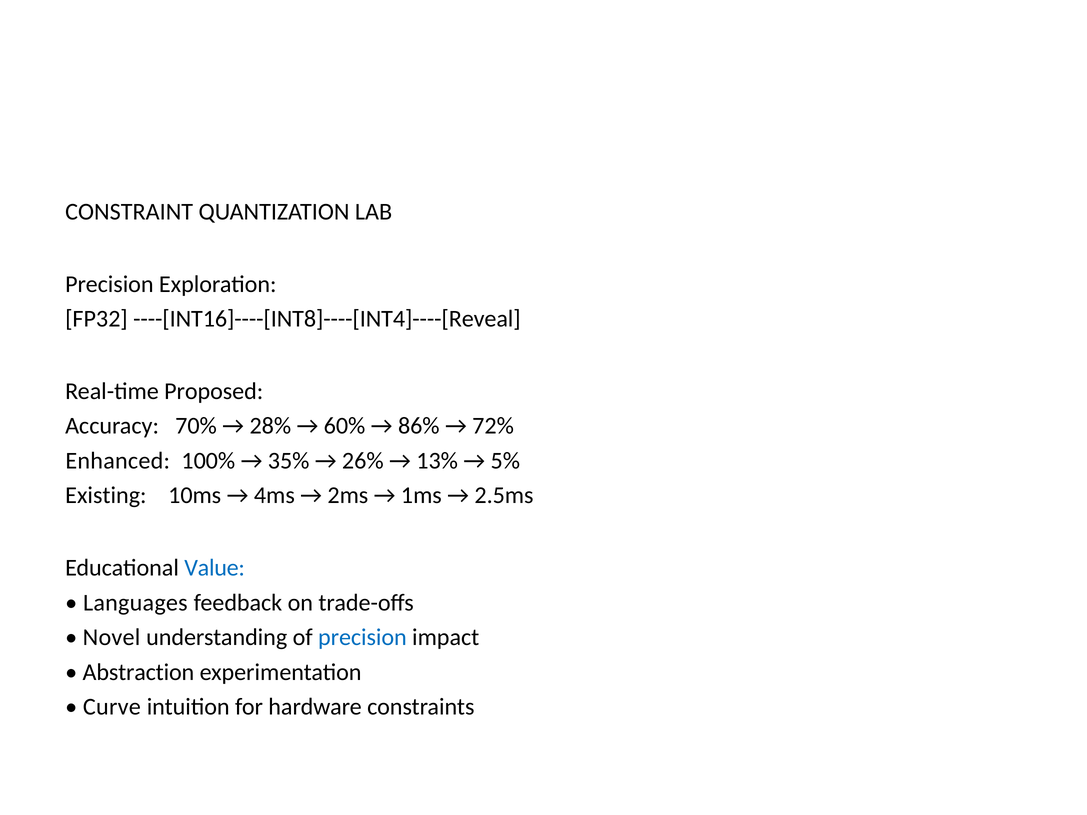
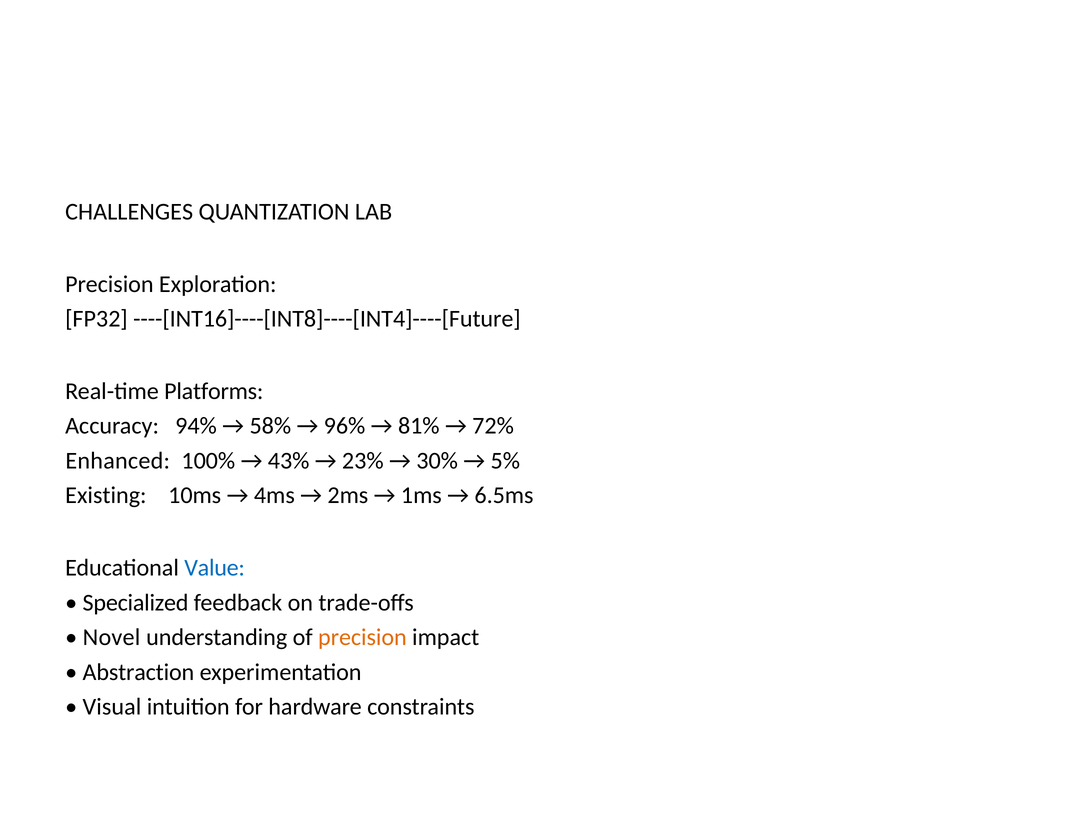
CONSTRAINT: CONSTRAINT -> CHALLENGES
----[INT16]----[INT8]----[INT4]----[Reveal: ----[INT16]----[INT8]----[INT4]----[Reveal -> ----[INT16]----[INT8]----[INT4]----[Future
Proposed: Proposed -> Platforms
70%: 70% -> 94%
28%: 28% -> 58%
60%: 60% -> 96%
86%: 86% -> 81%
35%: 35% -> 43%
26%: 26% -> 23%
13%: 13% -> 30%
2.5ms: 2.5ms -> 6.5ms
Languages: Languages -> Specialized
precision at (362, 638) colour: blue -> orange
Curve: Curve -> Visual
